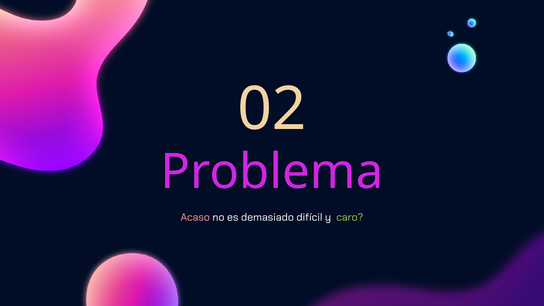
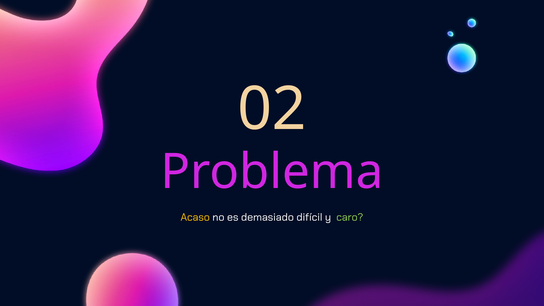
Acaso colour: pink -> yellow
